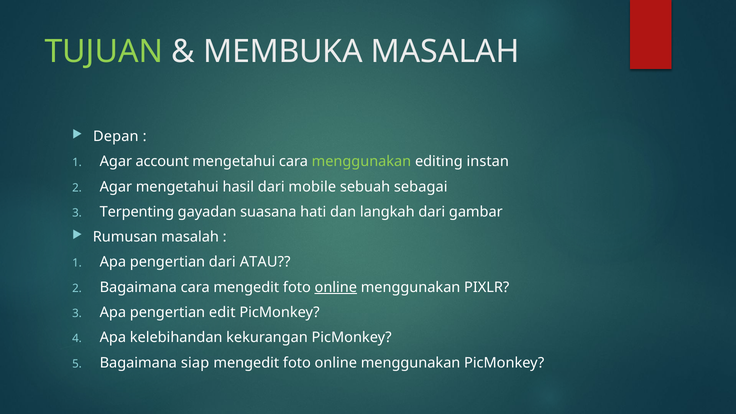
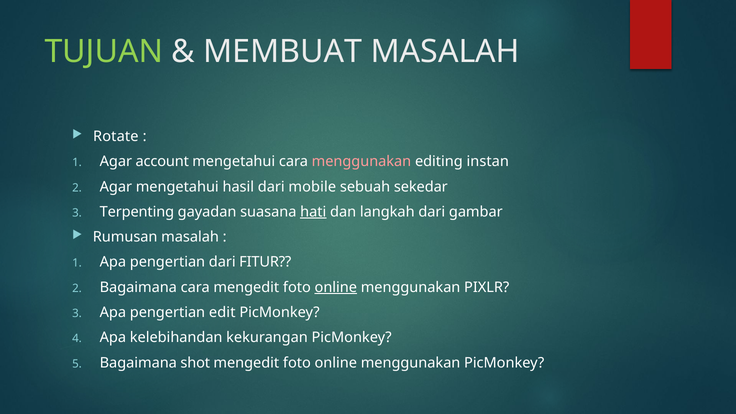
MEMBUKA: MEMBUKA -> MEMBUAT
Depan: Depan -> Rotate
menggunakan at (361, 162) colour: light green -> pink
sebagai: sebagai -> sekedar
hati underline: none -> present
ATAU: ATAU -> FITUR
siap: siap -> shot
